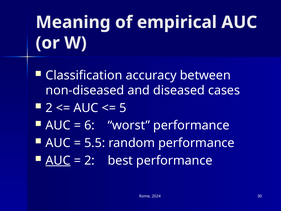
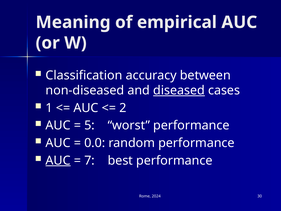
diseased underline: none -> present
2 at (49, 108): 2 -> 1
5: 5 -> 2
6: 6 -> 5
5.5: 5.5 -> 0.0
2 at (89, 160): 2 -> 7
